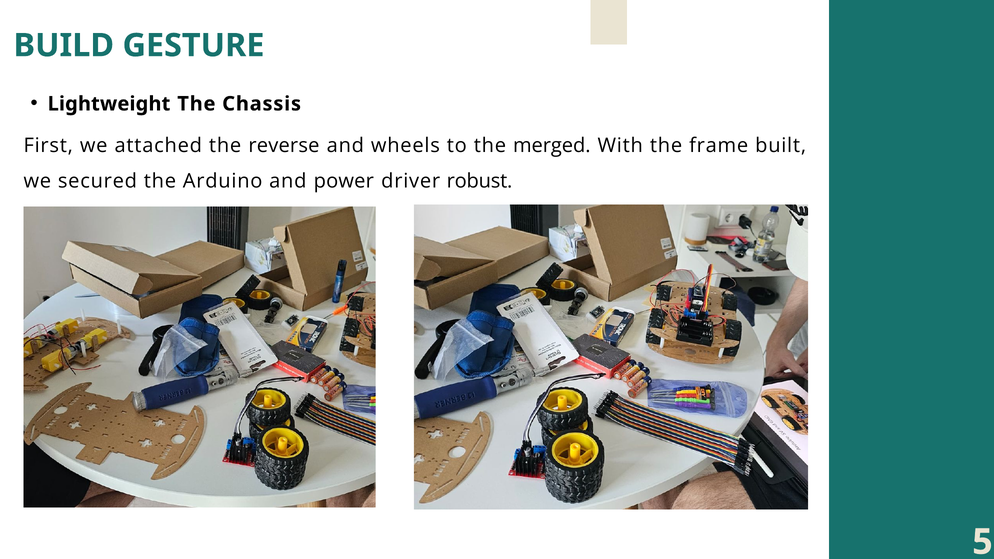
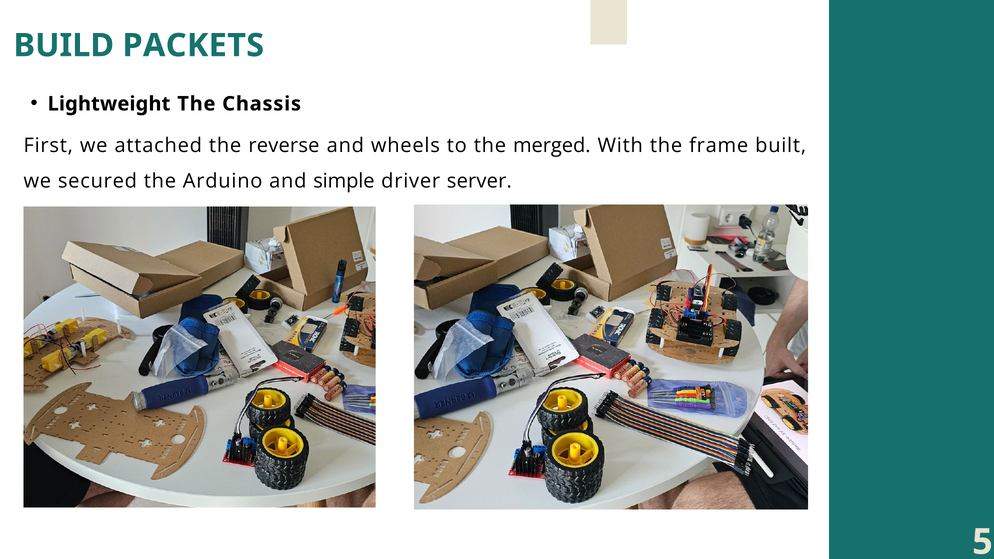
GESTURE: GESTURE -> PACKETS
power: power -> simple
robust: robust -> server
